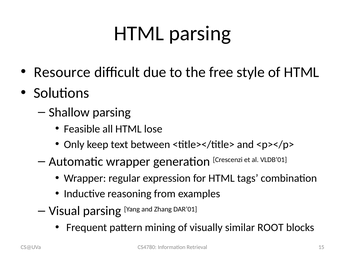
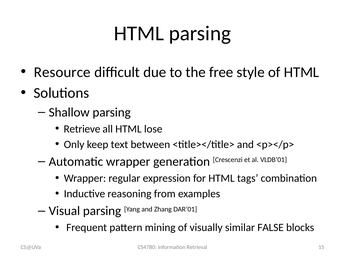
Feasible: Feasible -> Retrieve
ROOT: ROOT -> FALSE
